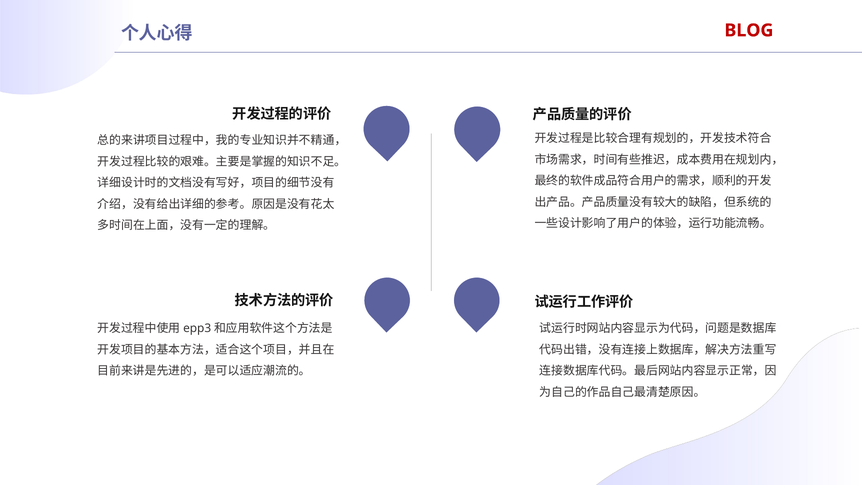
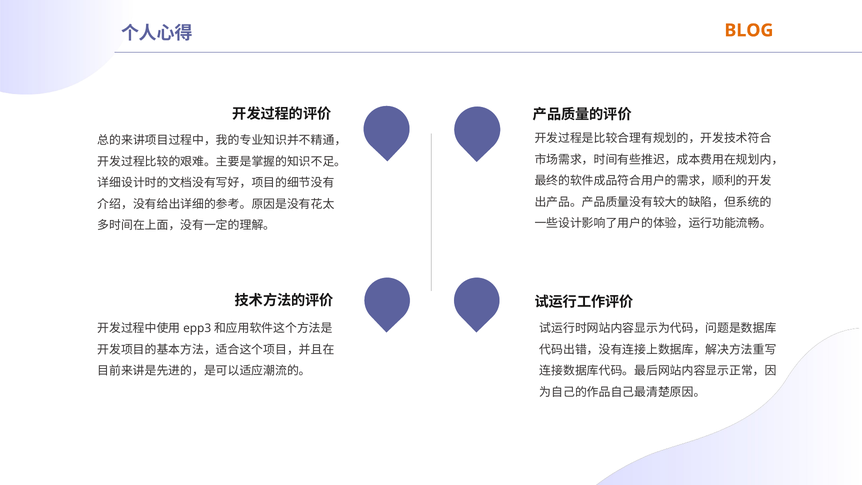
BLOG colour: red -> orange
